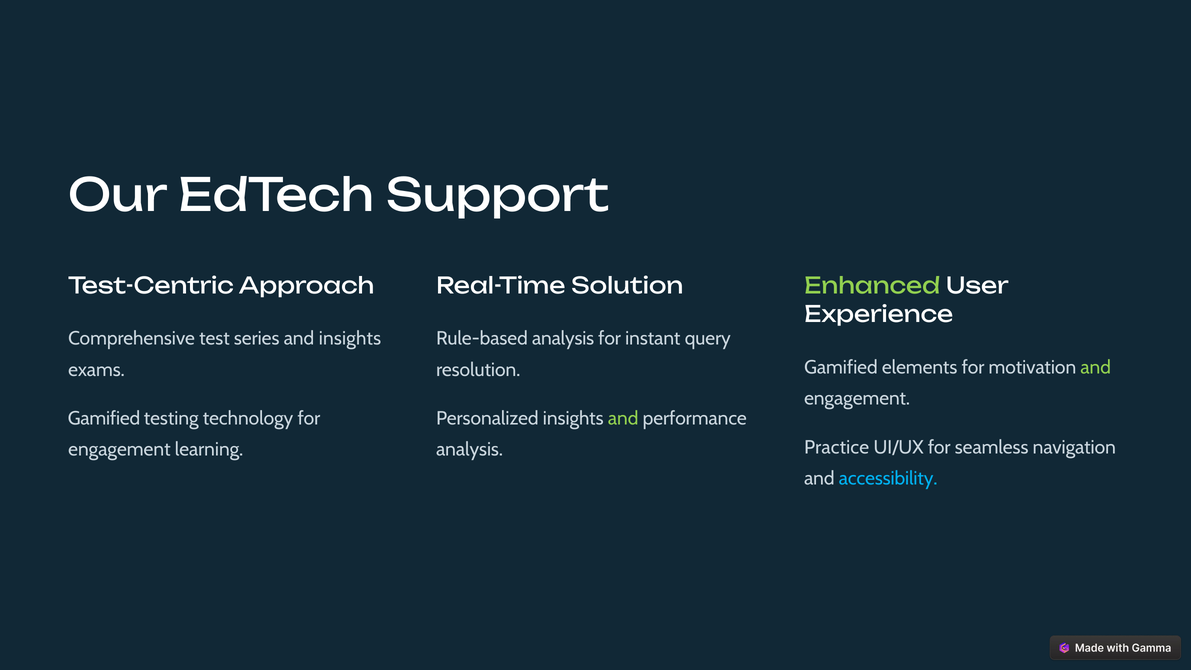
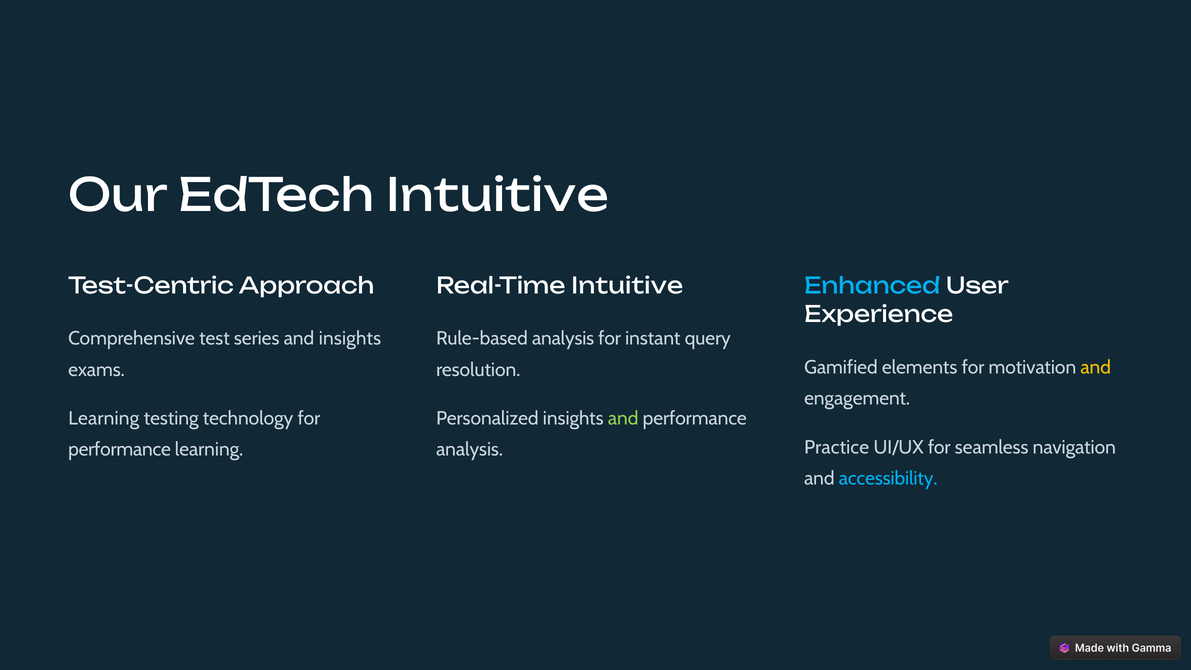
EdTech Support: Support -> Intuitive
Real-Time Solution: Solution -> Intuitive
Enhanced colour: light green -> light blue
and at (1096, 367) colour: light green -> yellow
Gamified at (104, 419): Gamified -> Learning
engagement at (119, 450): engagement -> performance
